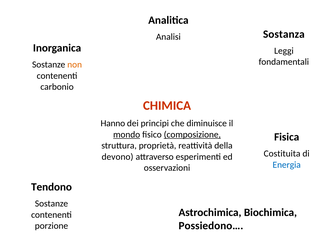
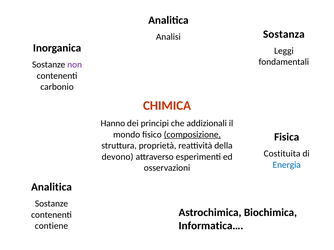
non colour: orange -> purple
diminuisce: diminuisce -> addizionali
mondo underline: present -> none
Tendono at (52, 187): Tendono -> Analitica
Possiedono…: Possiedono… -> Informatica…
porzione: porzione -> contiene
